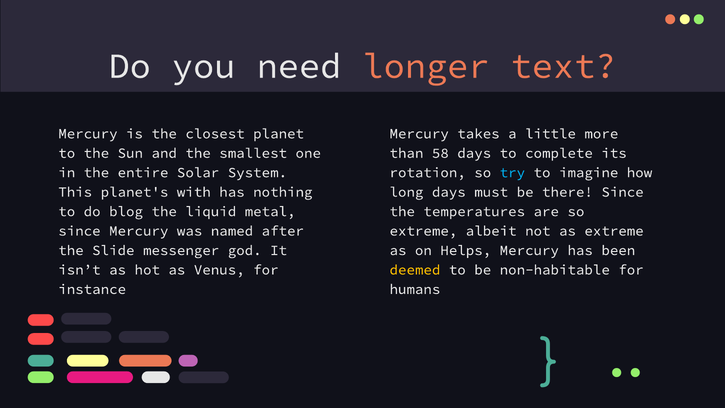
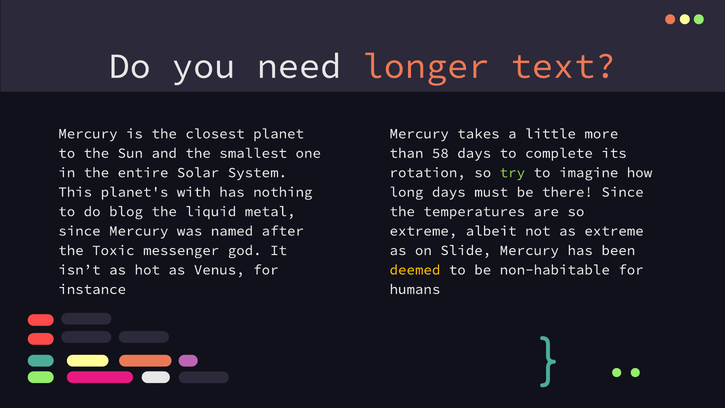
try colour: light blue -> light green
Slide: Slide -> Toxic
Helps: Helps -> Slide
